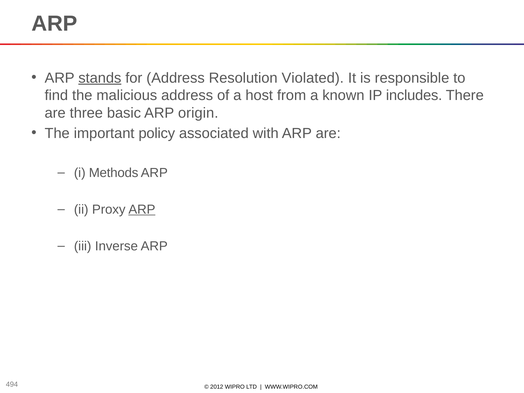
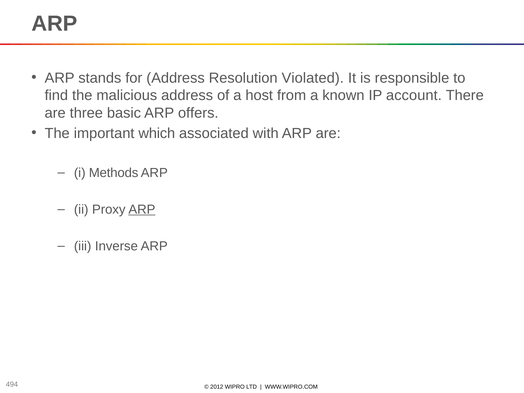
stands underline: present -> none
includes: includes -> account
origin: origin -> offers
policy: policy -> which
